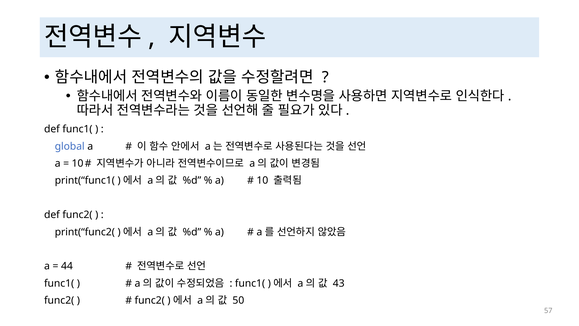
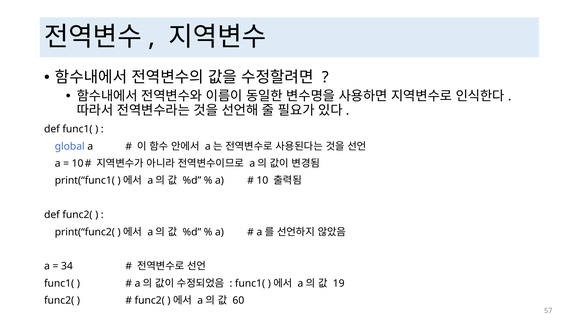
44: 44 -> 34
43: 43 -> 19
50: 50 -> 60
